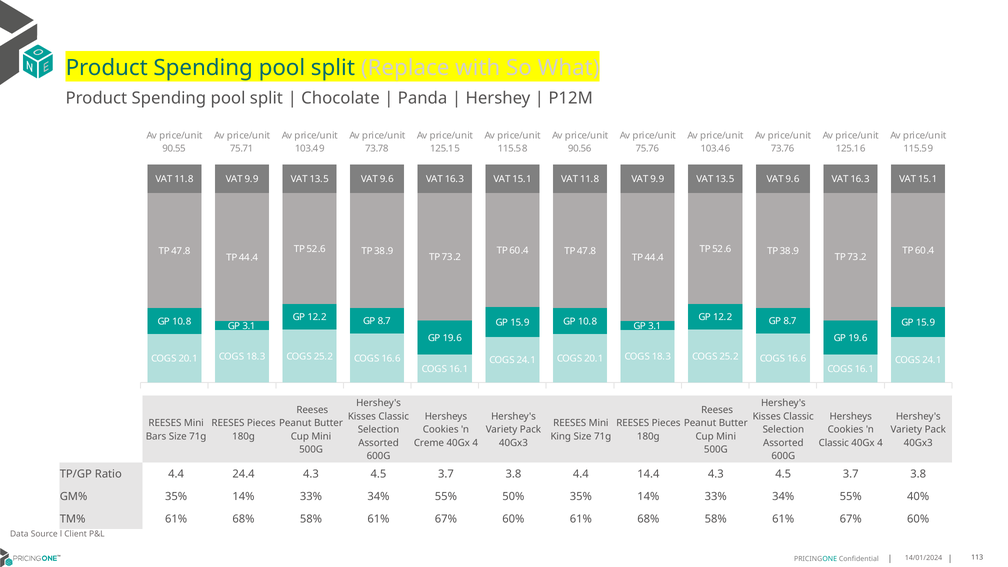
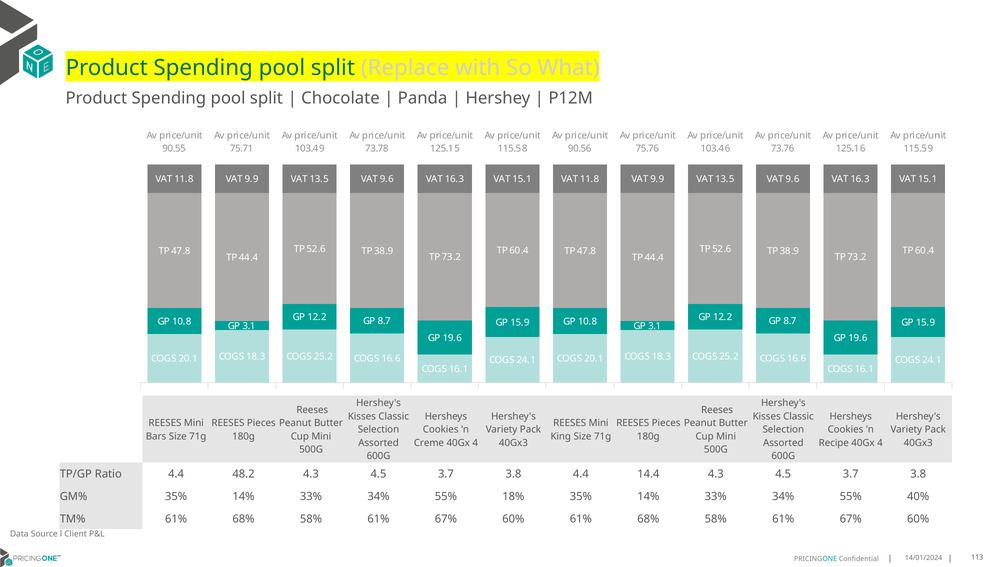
Classic at (834, 443): Classic -> Recipe
24.4: 24.4 -> 48.2
50%: 50% -> 18%
